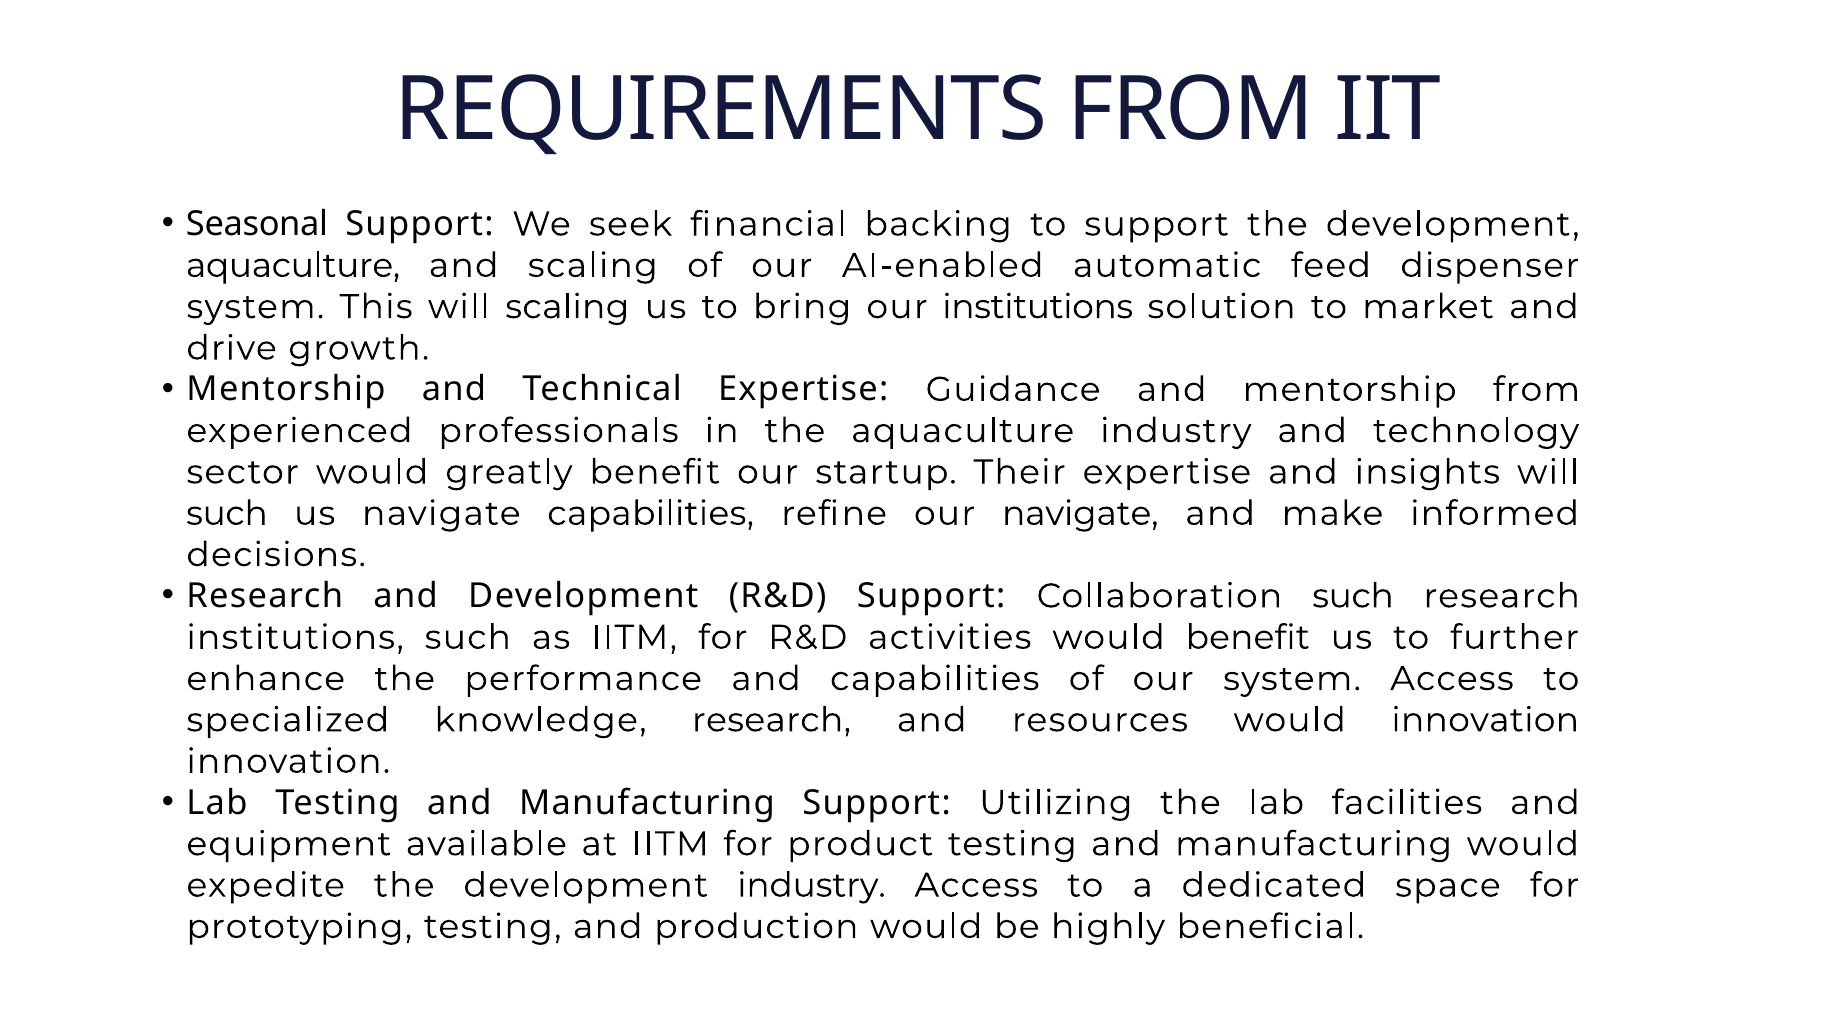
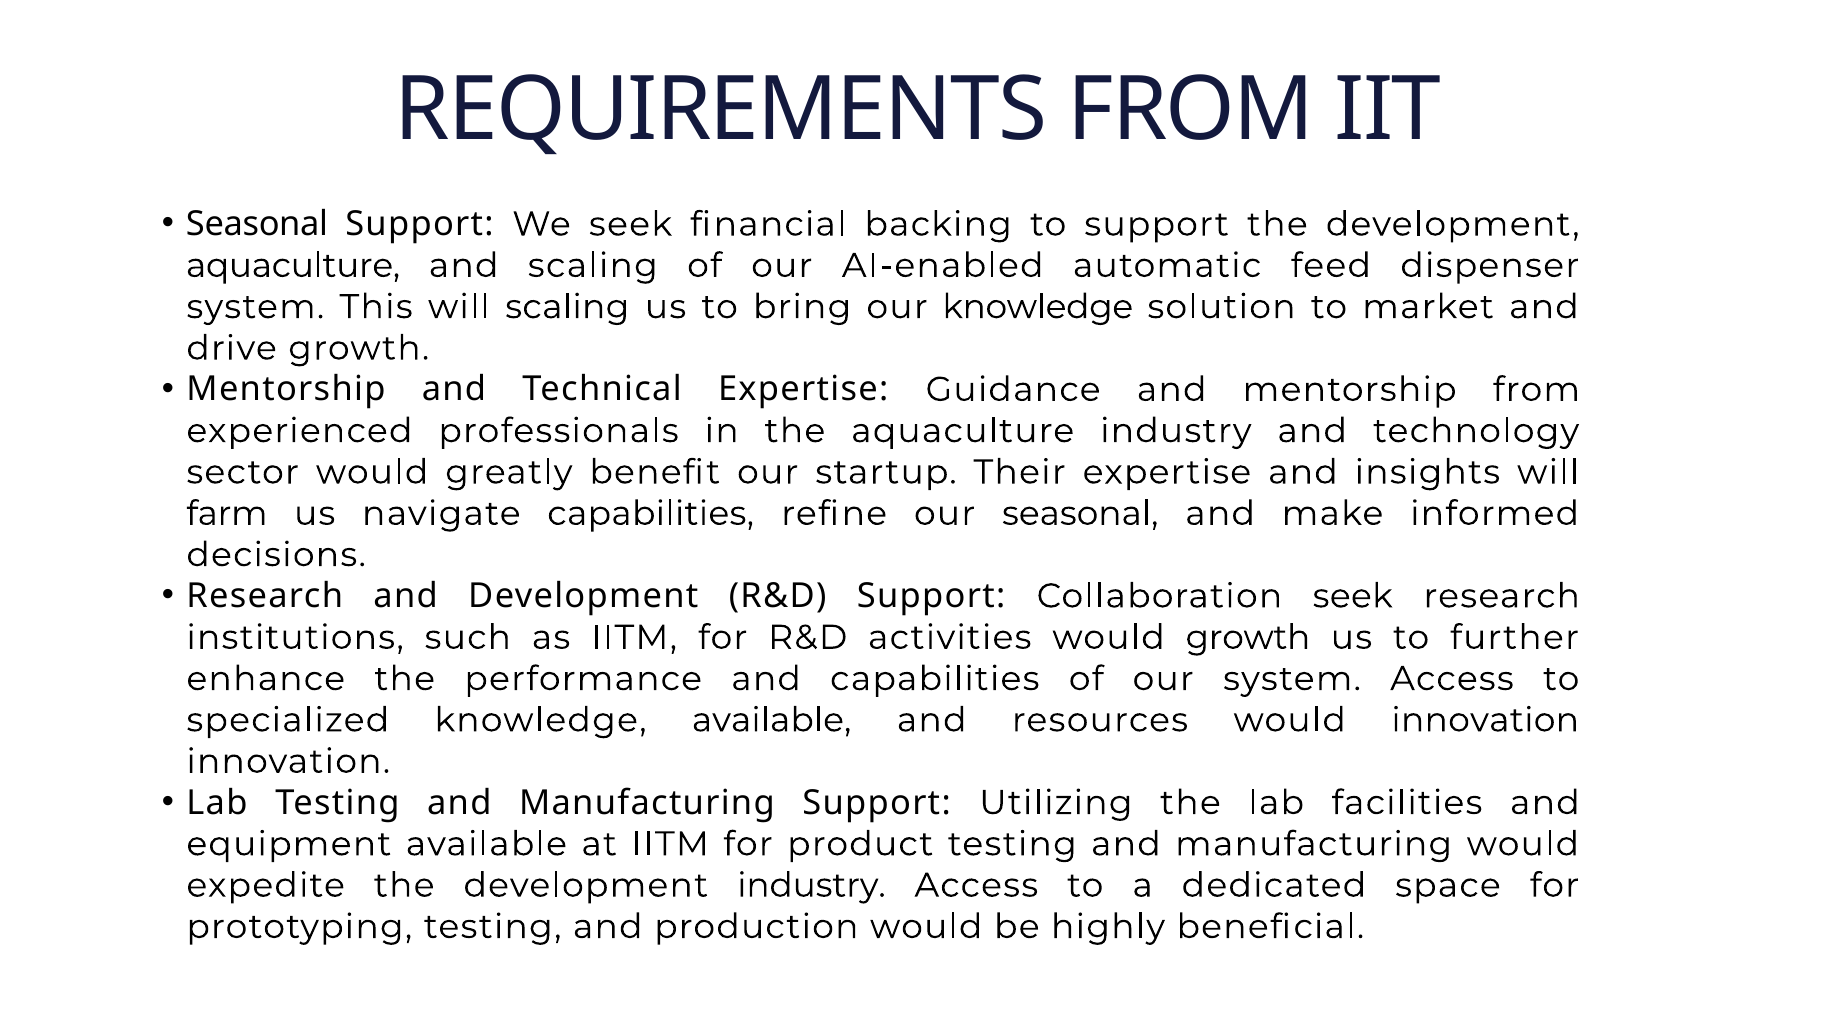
our institutions: institutions -> knowledge
such at (227, 513): such -> farm
our navigate: navigate -> seasonal
Collaboration such: such -> seek
would benefit: benefit -> growth
knowledge research: research -> available
